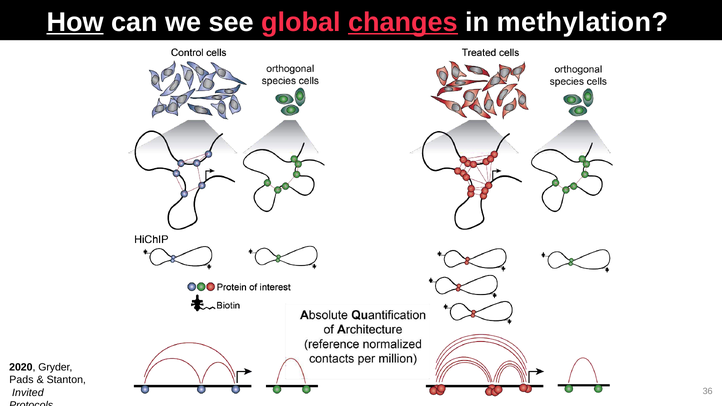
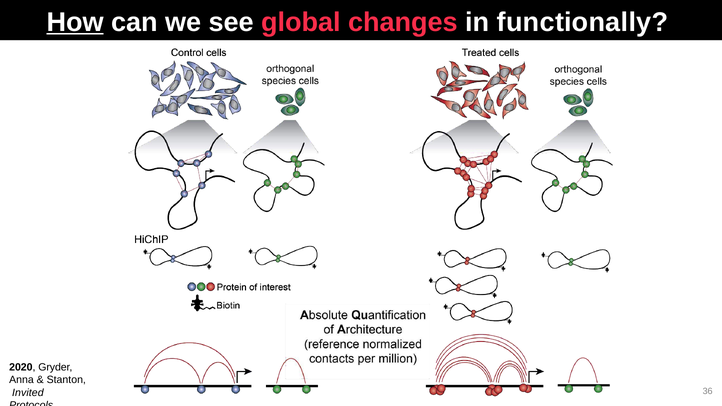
changes underline: present -> none
methylation: methylation -> functionally
Pads: Pads -> Anna
